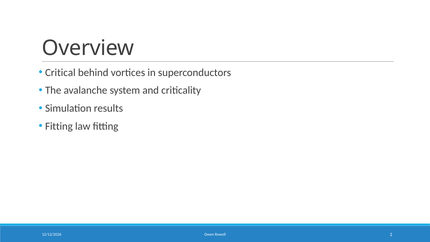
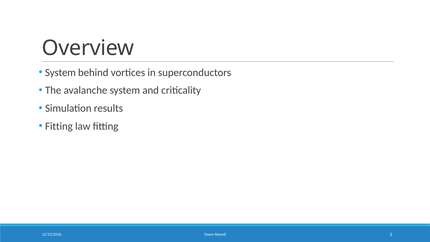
Critical at (60, 72): Critical -> System
